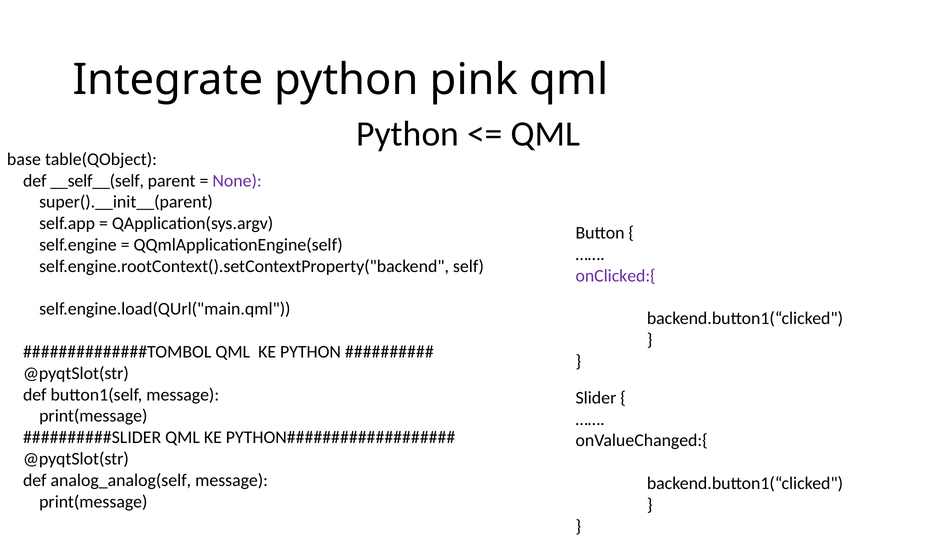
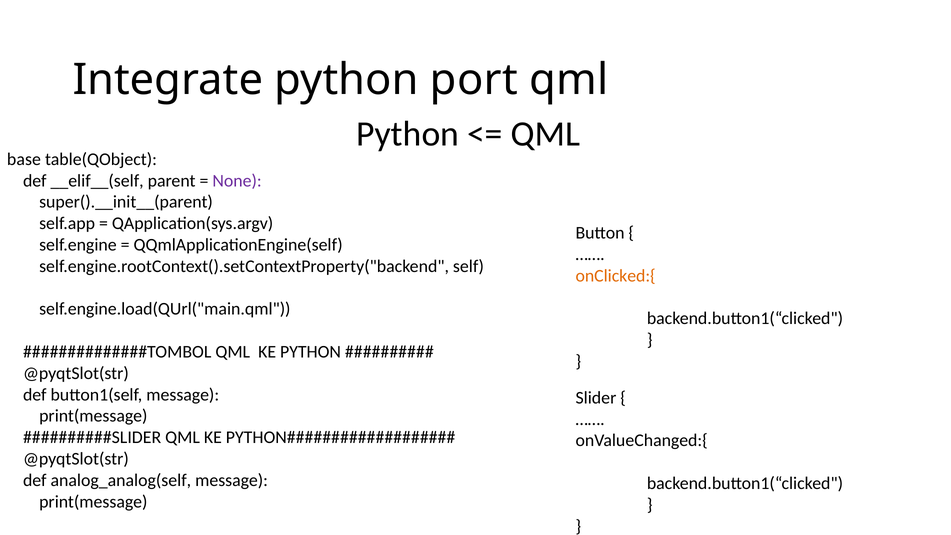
pink: pink -> port
__self__(self: __self__(self -> __elif__(self
onClicked:{ colour: purple -> orange
